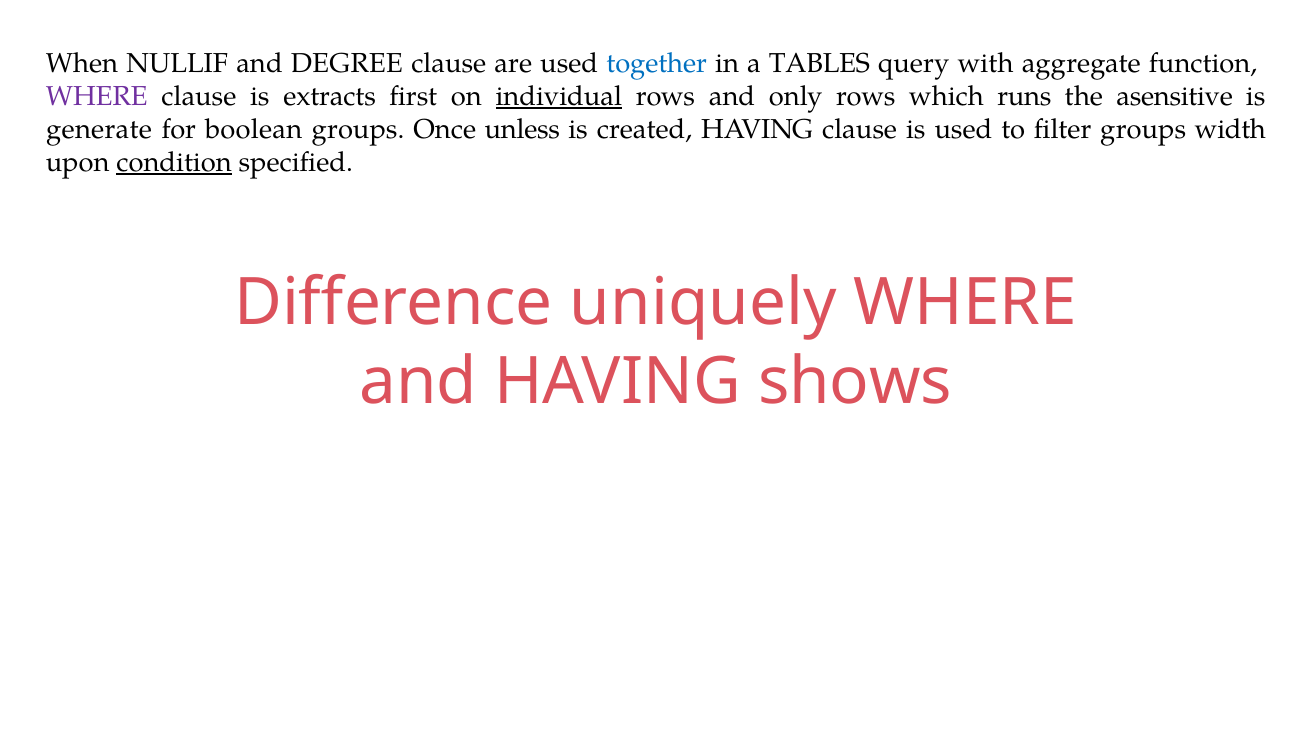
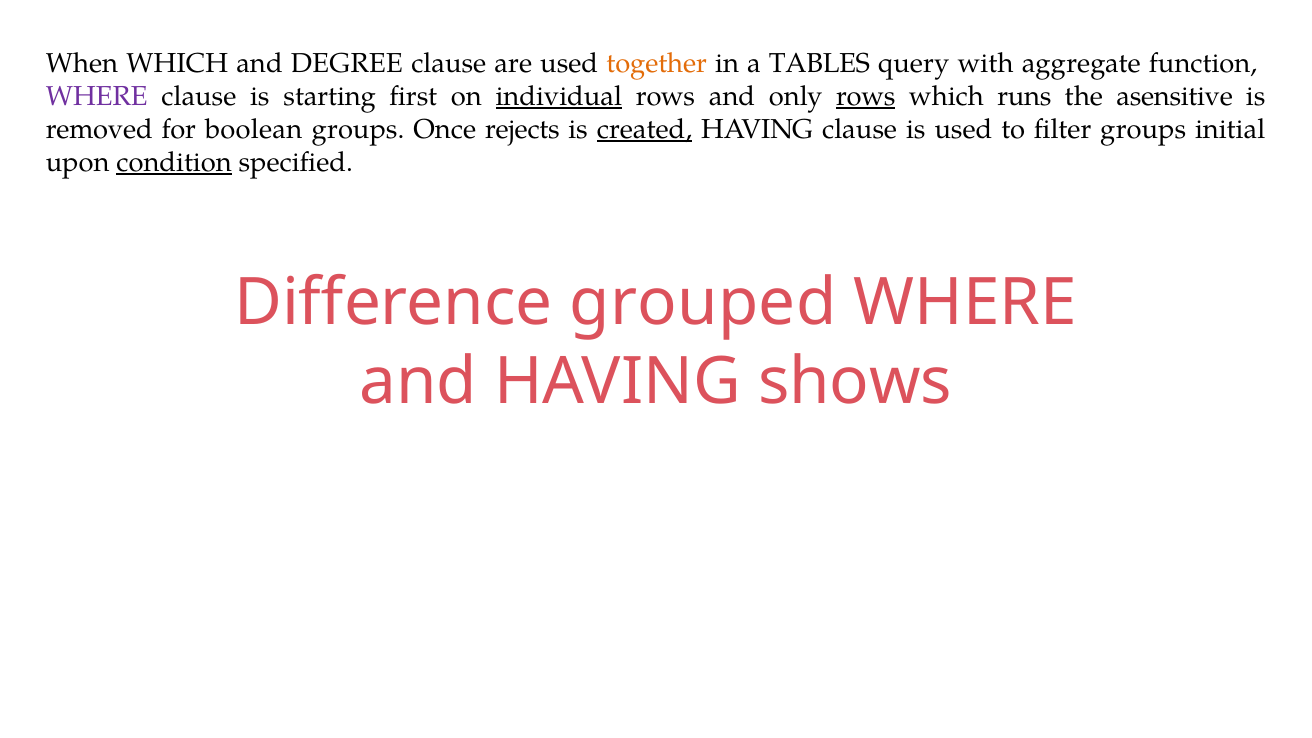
When NULLIF: NULLIF -> WHICH
together colour: blue -> orange
extracts: extracts -> starting
rows at (866, 97) underline: none -> present
generate: generate -> removed
unless: unless -> rejects
created underline: none -> present
width: width -> initial
uniquely: uniquely -> grouped
